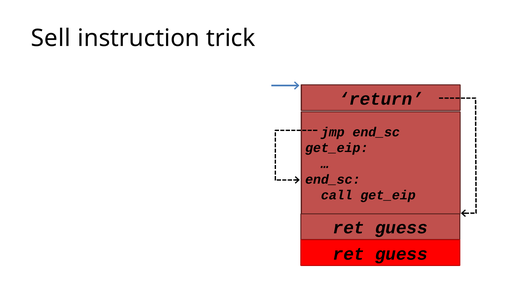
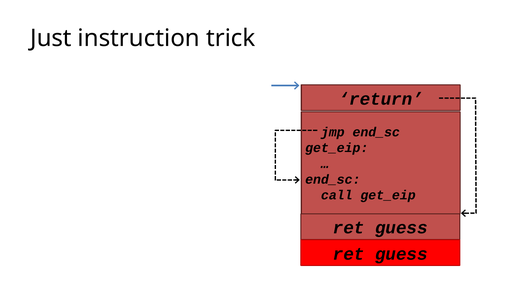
Sell: Sell -> Just
